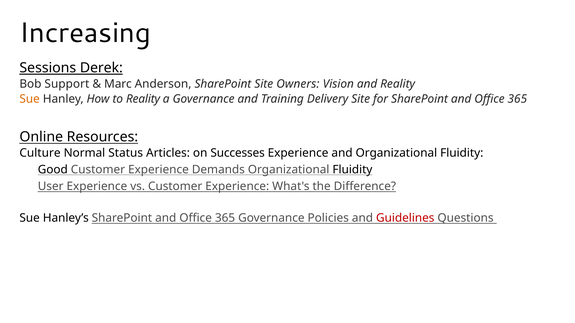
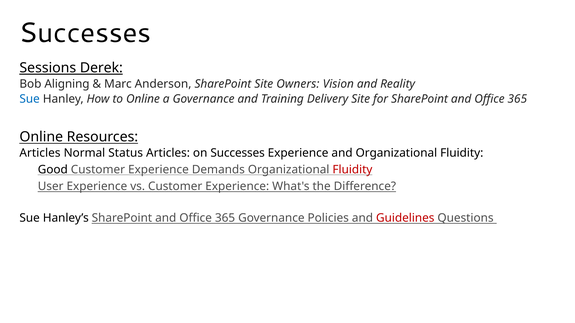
Increasing at (85, 33): Increasing -> Successes
Support: Support -> Aligning
Sue at (30, 99) colour: orange -> blue
to Reality: Reality -> Online
Culture at (40, 153): Culture -> Articles
Fluidity at (352, 170) colour: black -> red
